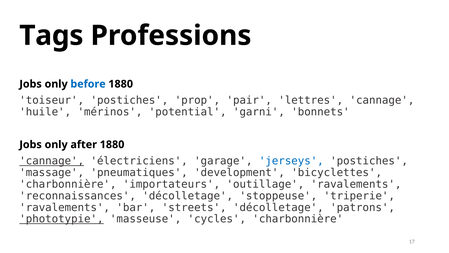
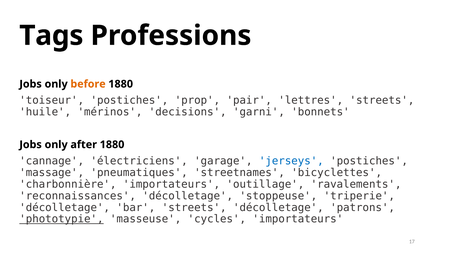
before colour: blue -> orange
lettres cannage: cannage -> streets
potential: potential -> decisions
cannage at (52, 161) underline: present -> none
development: development -> streetnames
ravalements at (65, 207): ravalements -> décolletage
cycles charbonnière: charbonnière -> importateurs
